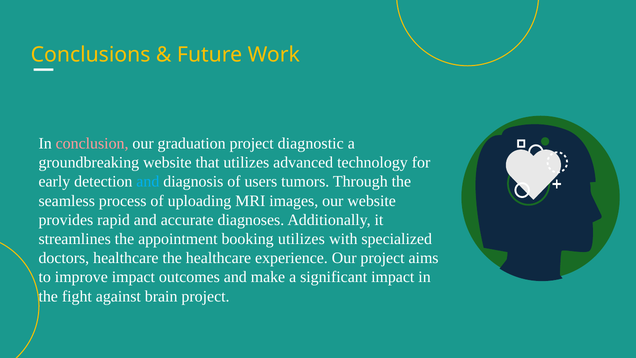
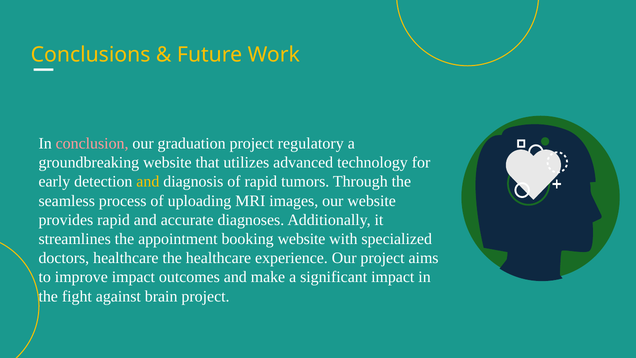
diagnostic: diagnostic -> regulatory
and at (148, 182) colour: light blue -> yellow
of users: users -> rapid
booking utilizes: utilizes -> website
